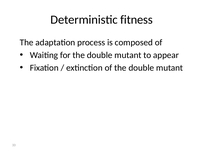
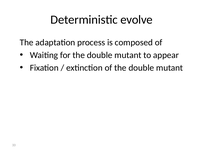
fitness: fitness -> evolve
